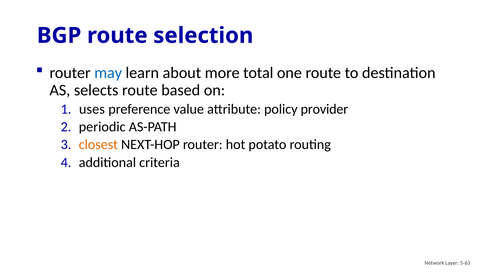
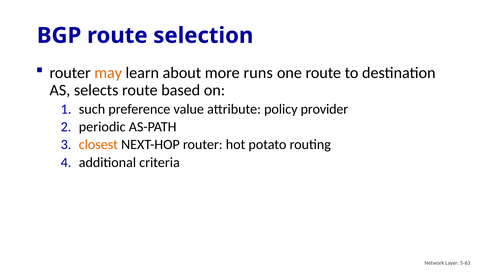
may colour: blue -> orange
total: total -> runs
uses: uses -> such
